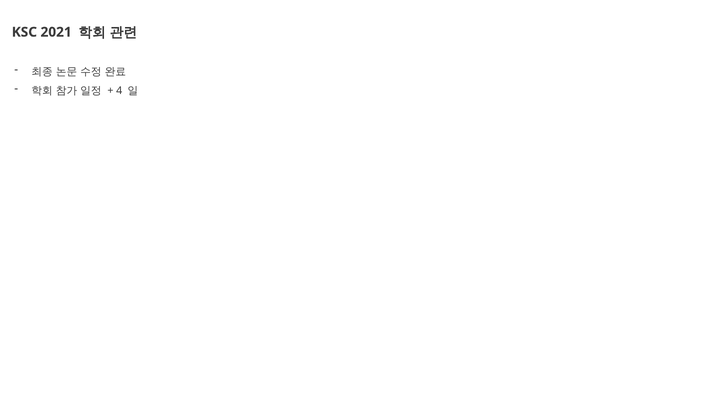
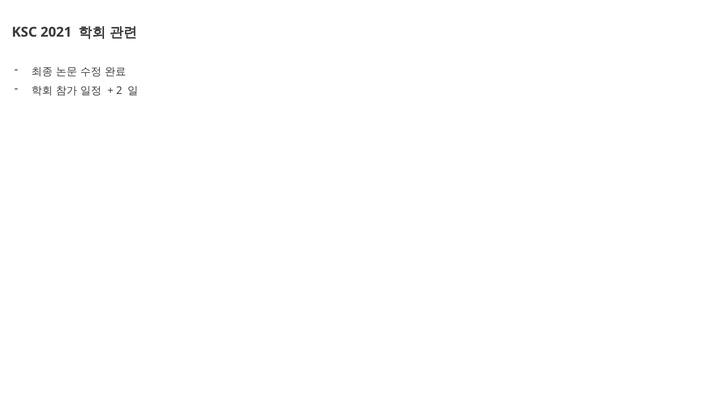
4: 4 -> 2
